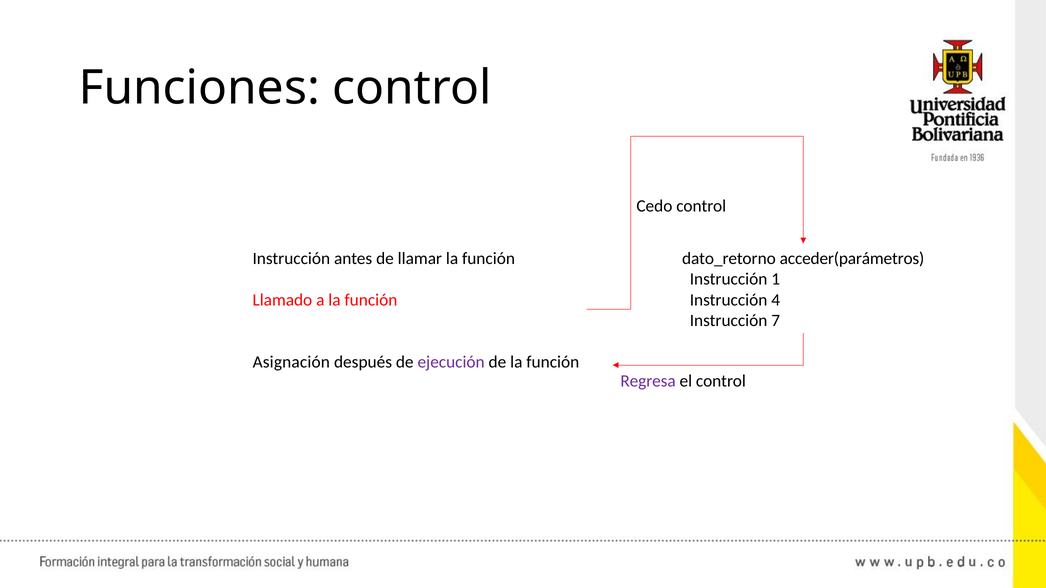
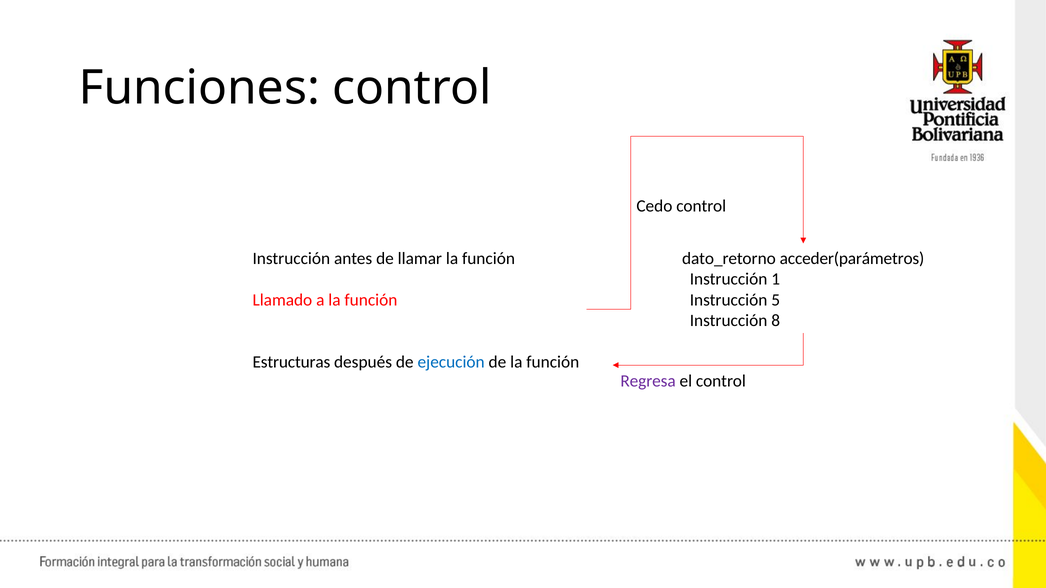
4: 4 -> 5
7: 7 -> 8
Asignación: Asignación -> Estructuras
ejecución colour: purple -> blue
